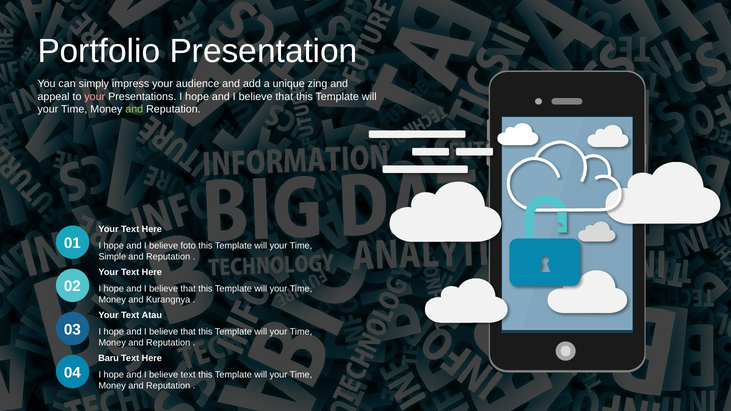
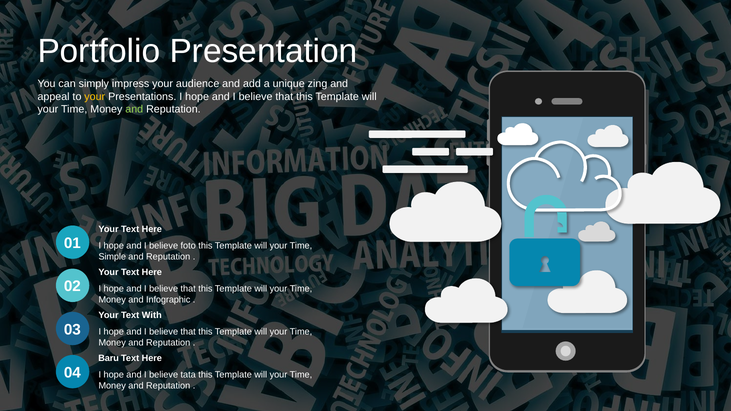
your at (95, 97) colour: pink -> yellow
Kurangnya: Kurangnya -> Infographic
Atau: Atau -> With
believe text: text -> tata
